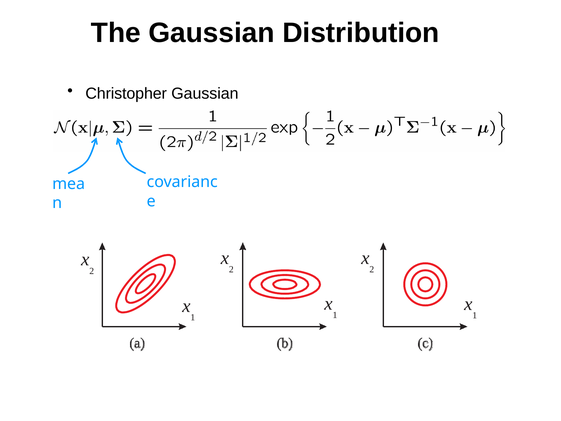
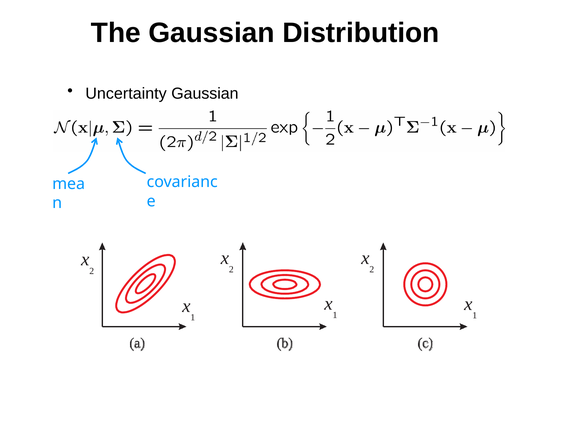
Christopher: Christopher -> Uncertainty
